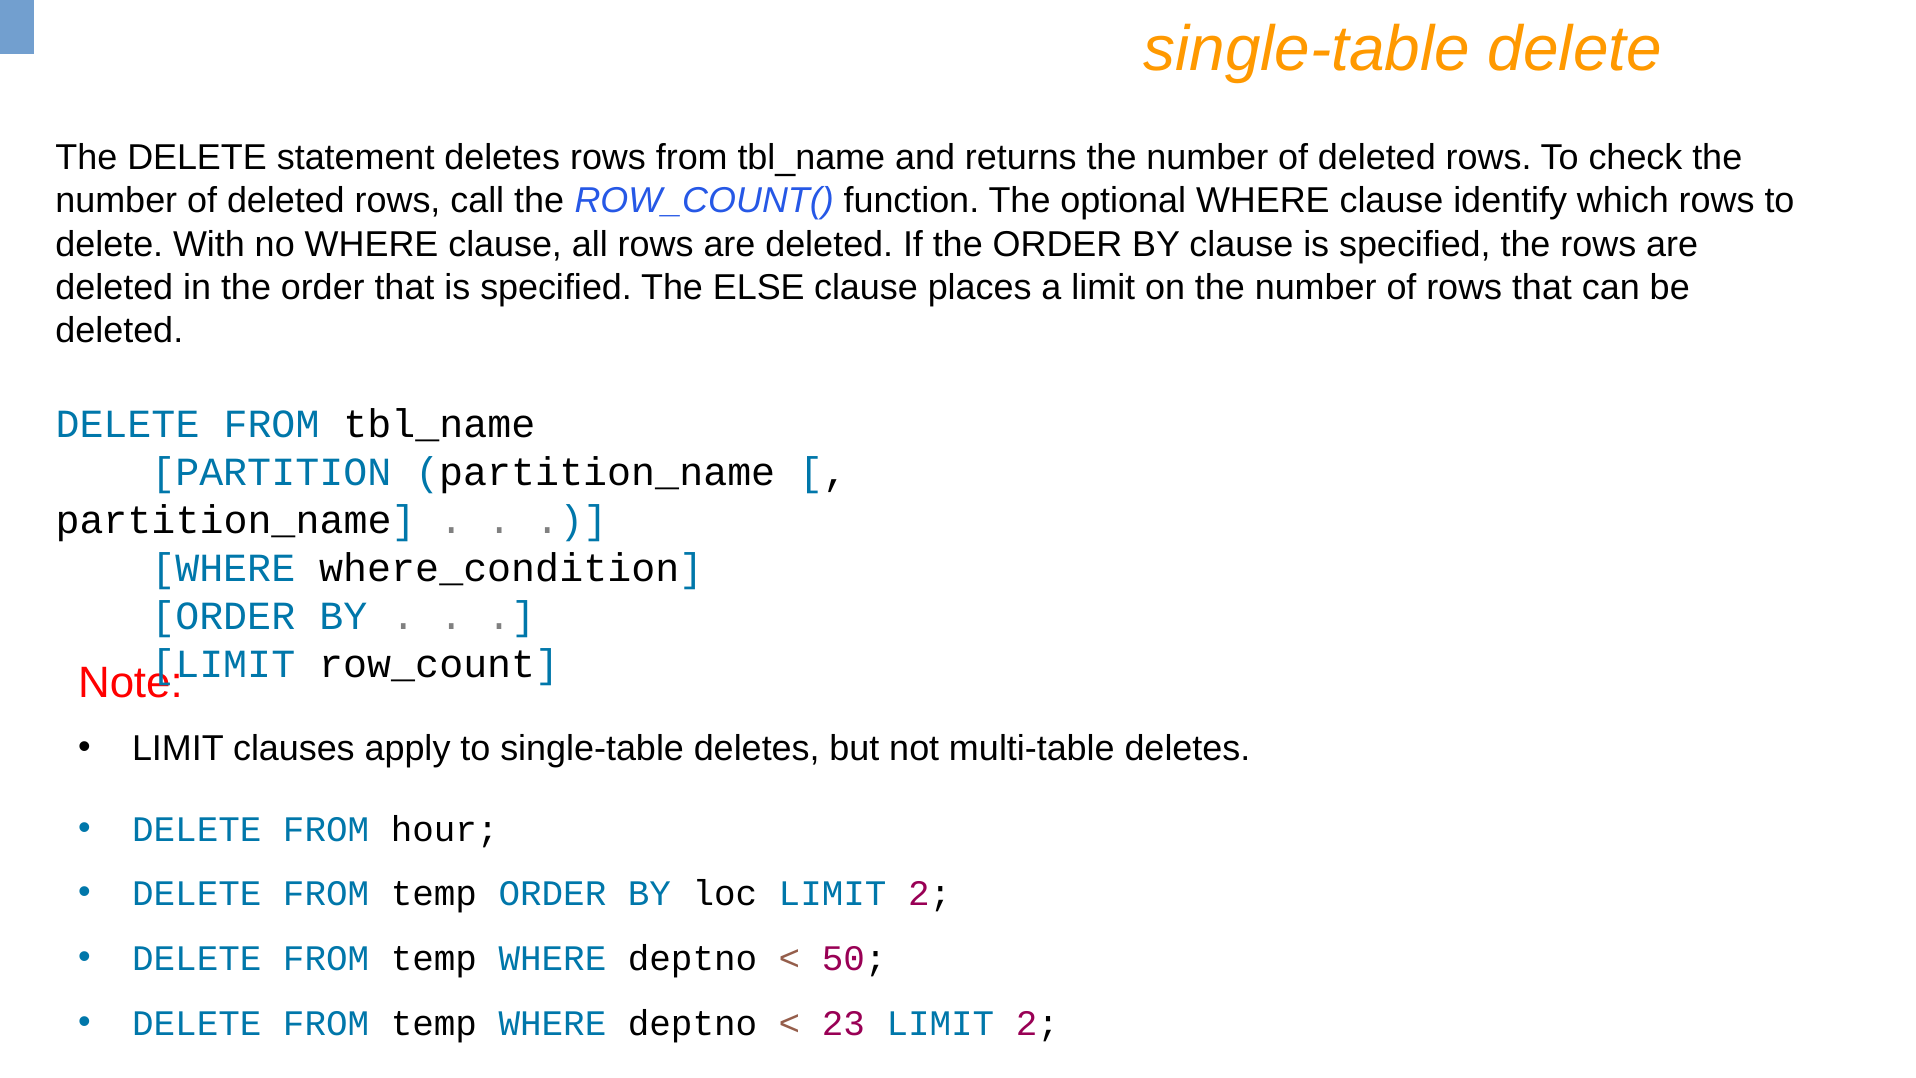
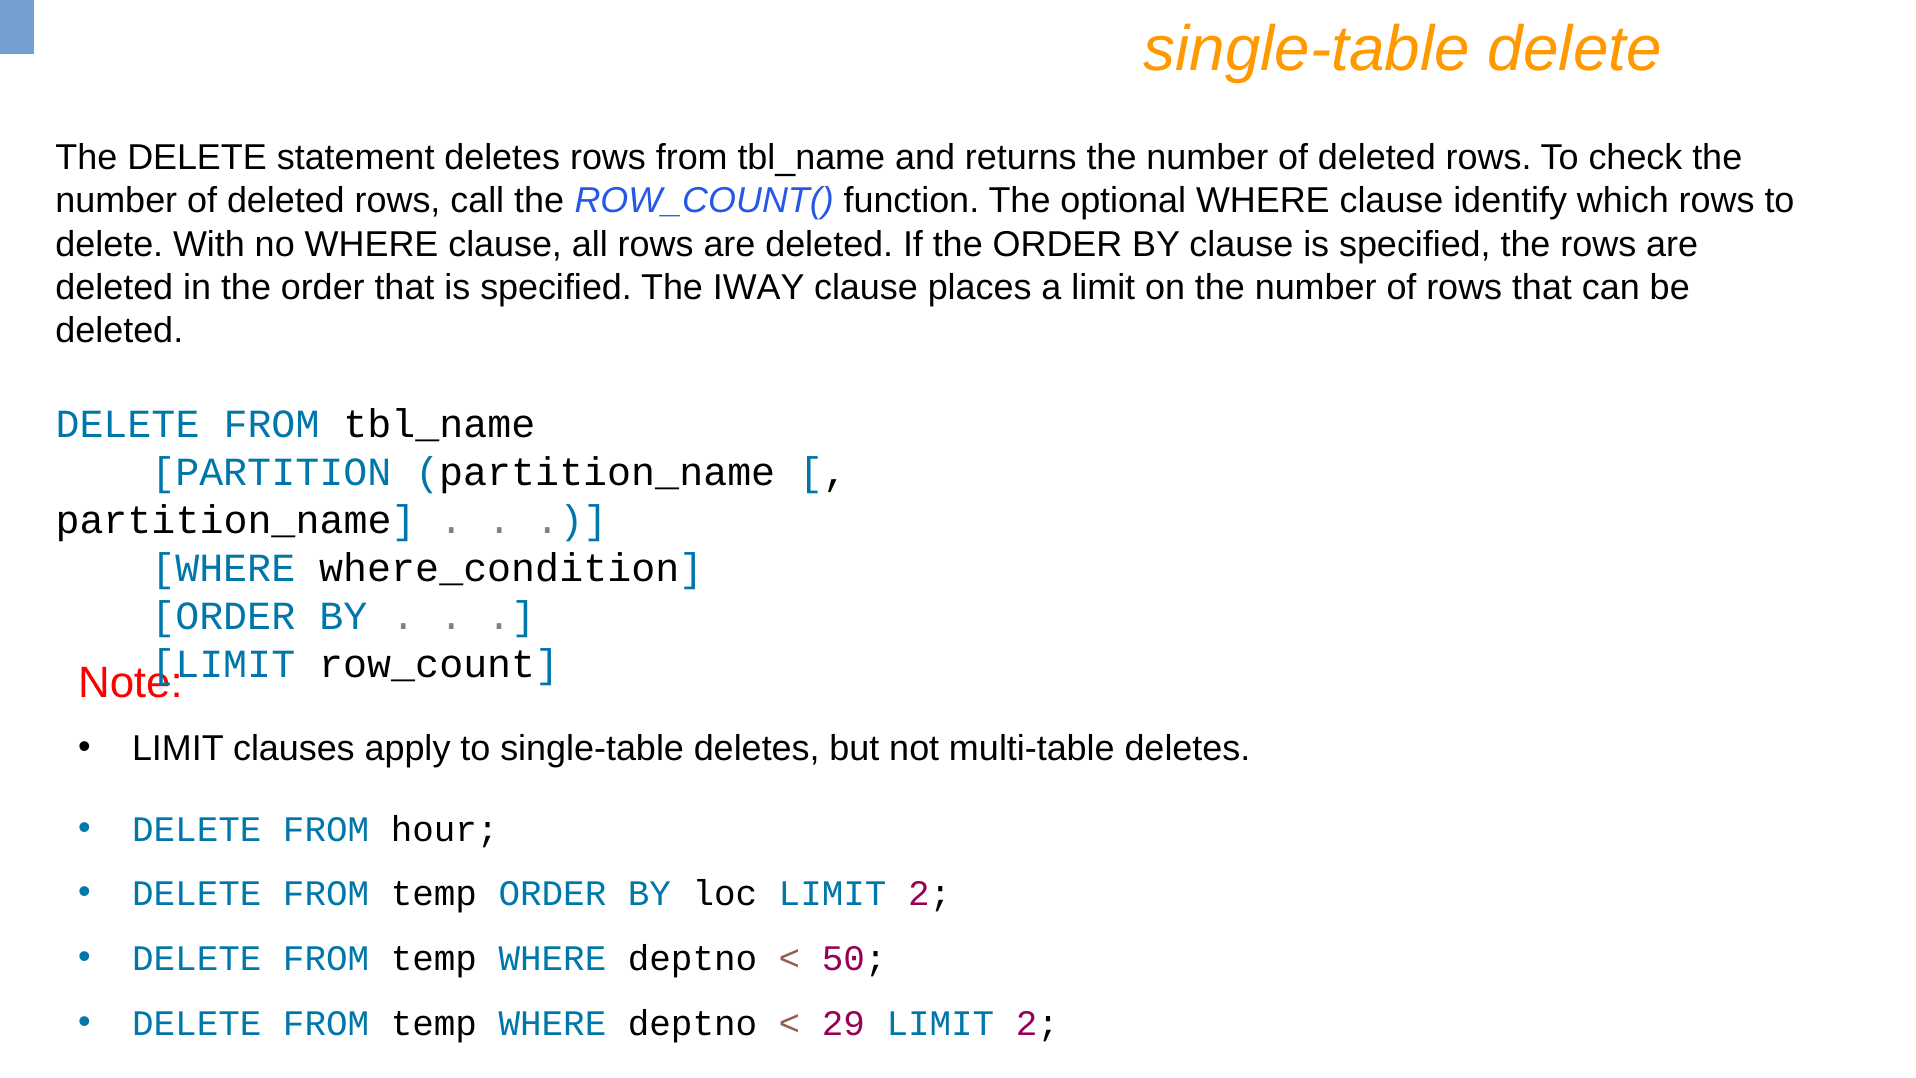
ELSE: ELSE -> IWAY
23: 23 -> 29
